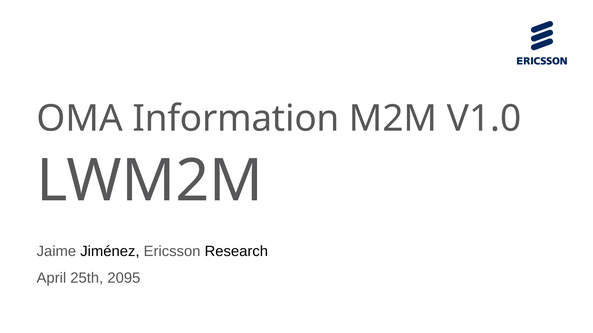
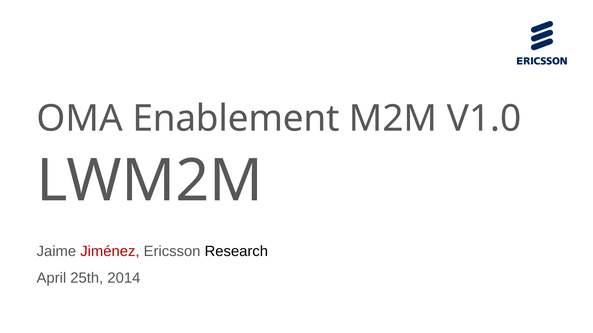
Information: Information -> Enablement
Jiménez colour: black -> red
2095: 2095 -> 2014
